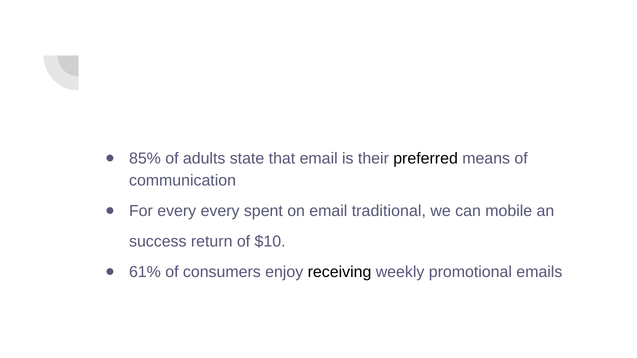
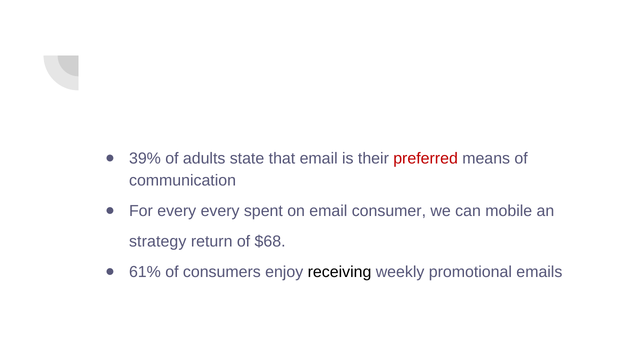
85%: 85% -> 39%
preferred colour: black -> red
traditional: traditional -> consumer
success: success -> strategy
$10: $10 -> $68
